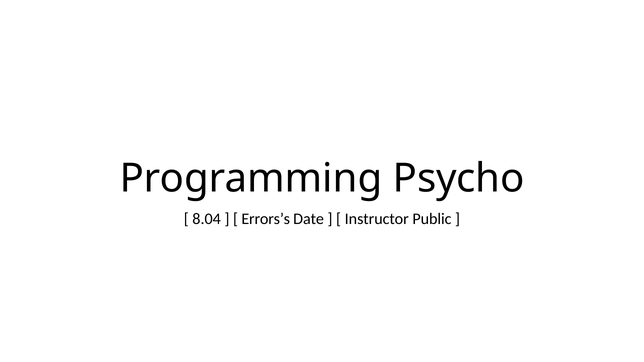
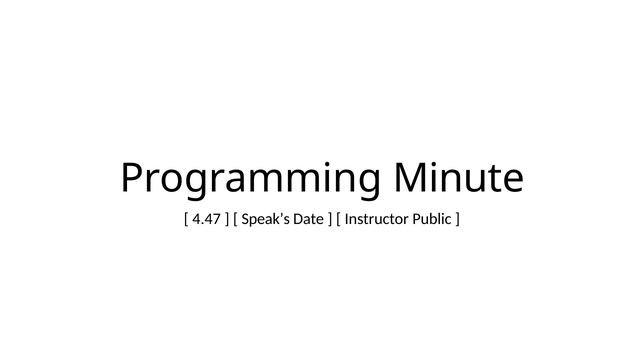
Psycho: Psycho -> Minute
8.04: 8.04 -> 4.47
Errors’s: Errors’s -> Speak’s
